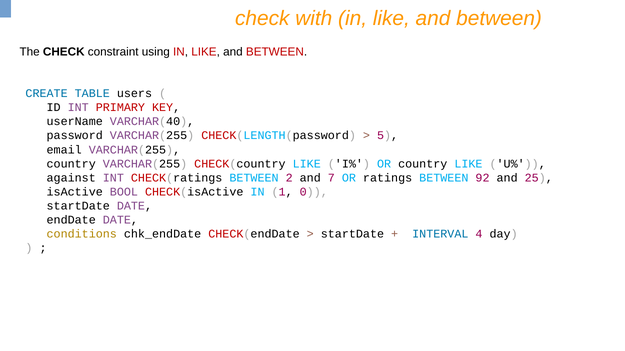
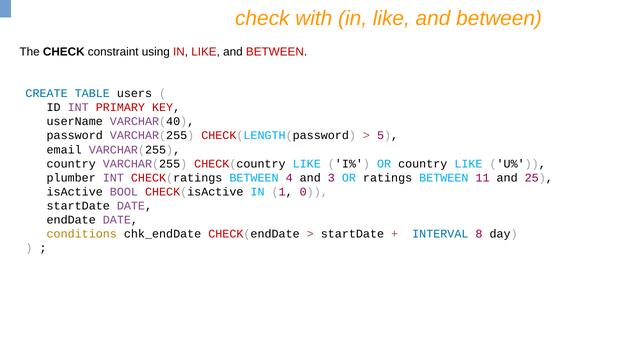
against: against -> plumber
2: 2 -> 4
7: 7 -> 3
92: 92 -> 11
4: 4 -> 8
